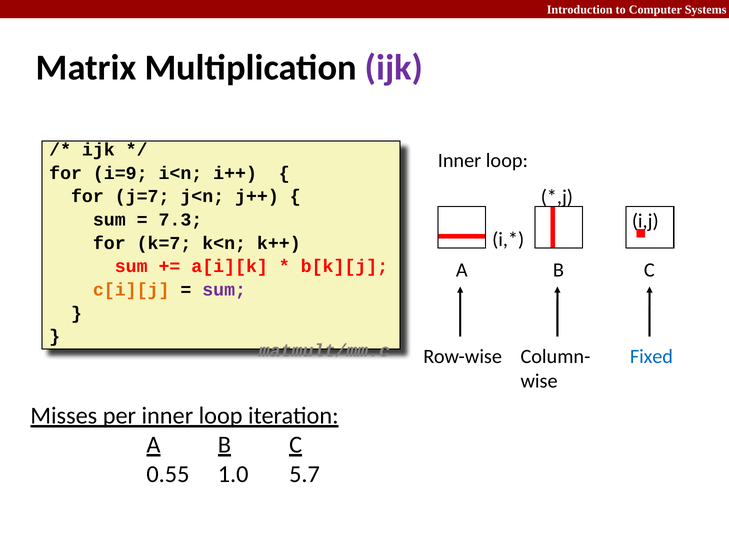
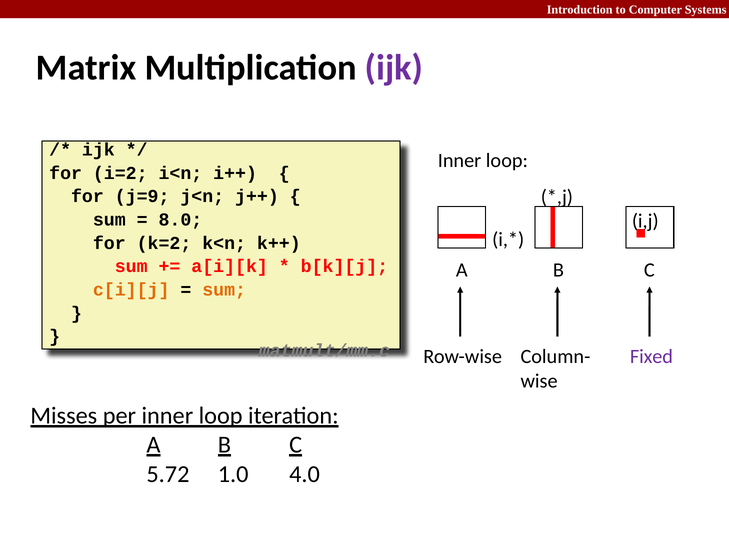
i=9: i=9 -> i=2
j=7: j=7 -> j=9
7.3: 7.3 -> 8.0
k=7: k=7 -> k=2
sum at (224, 290) colour: purple -> orange
Fixed colour: blue -> purple
0.55: 0.55 -> 5.72
5.7: 5.7 -> 4.0
